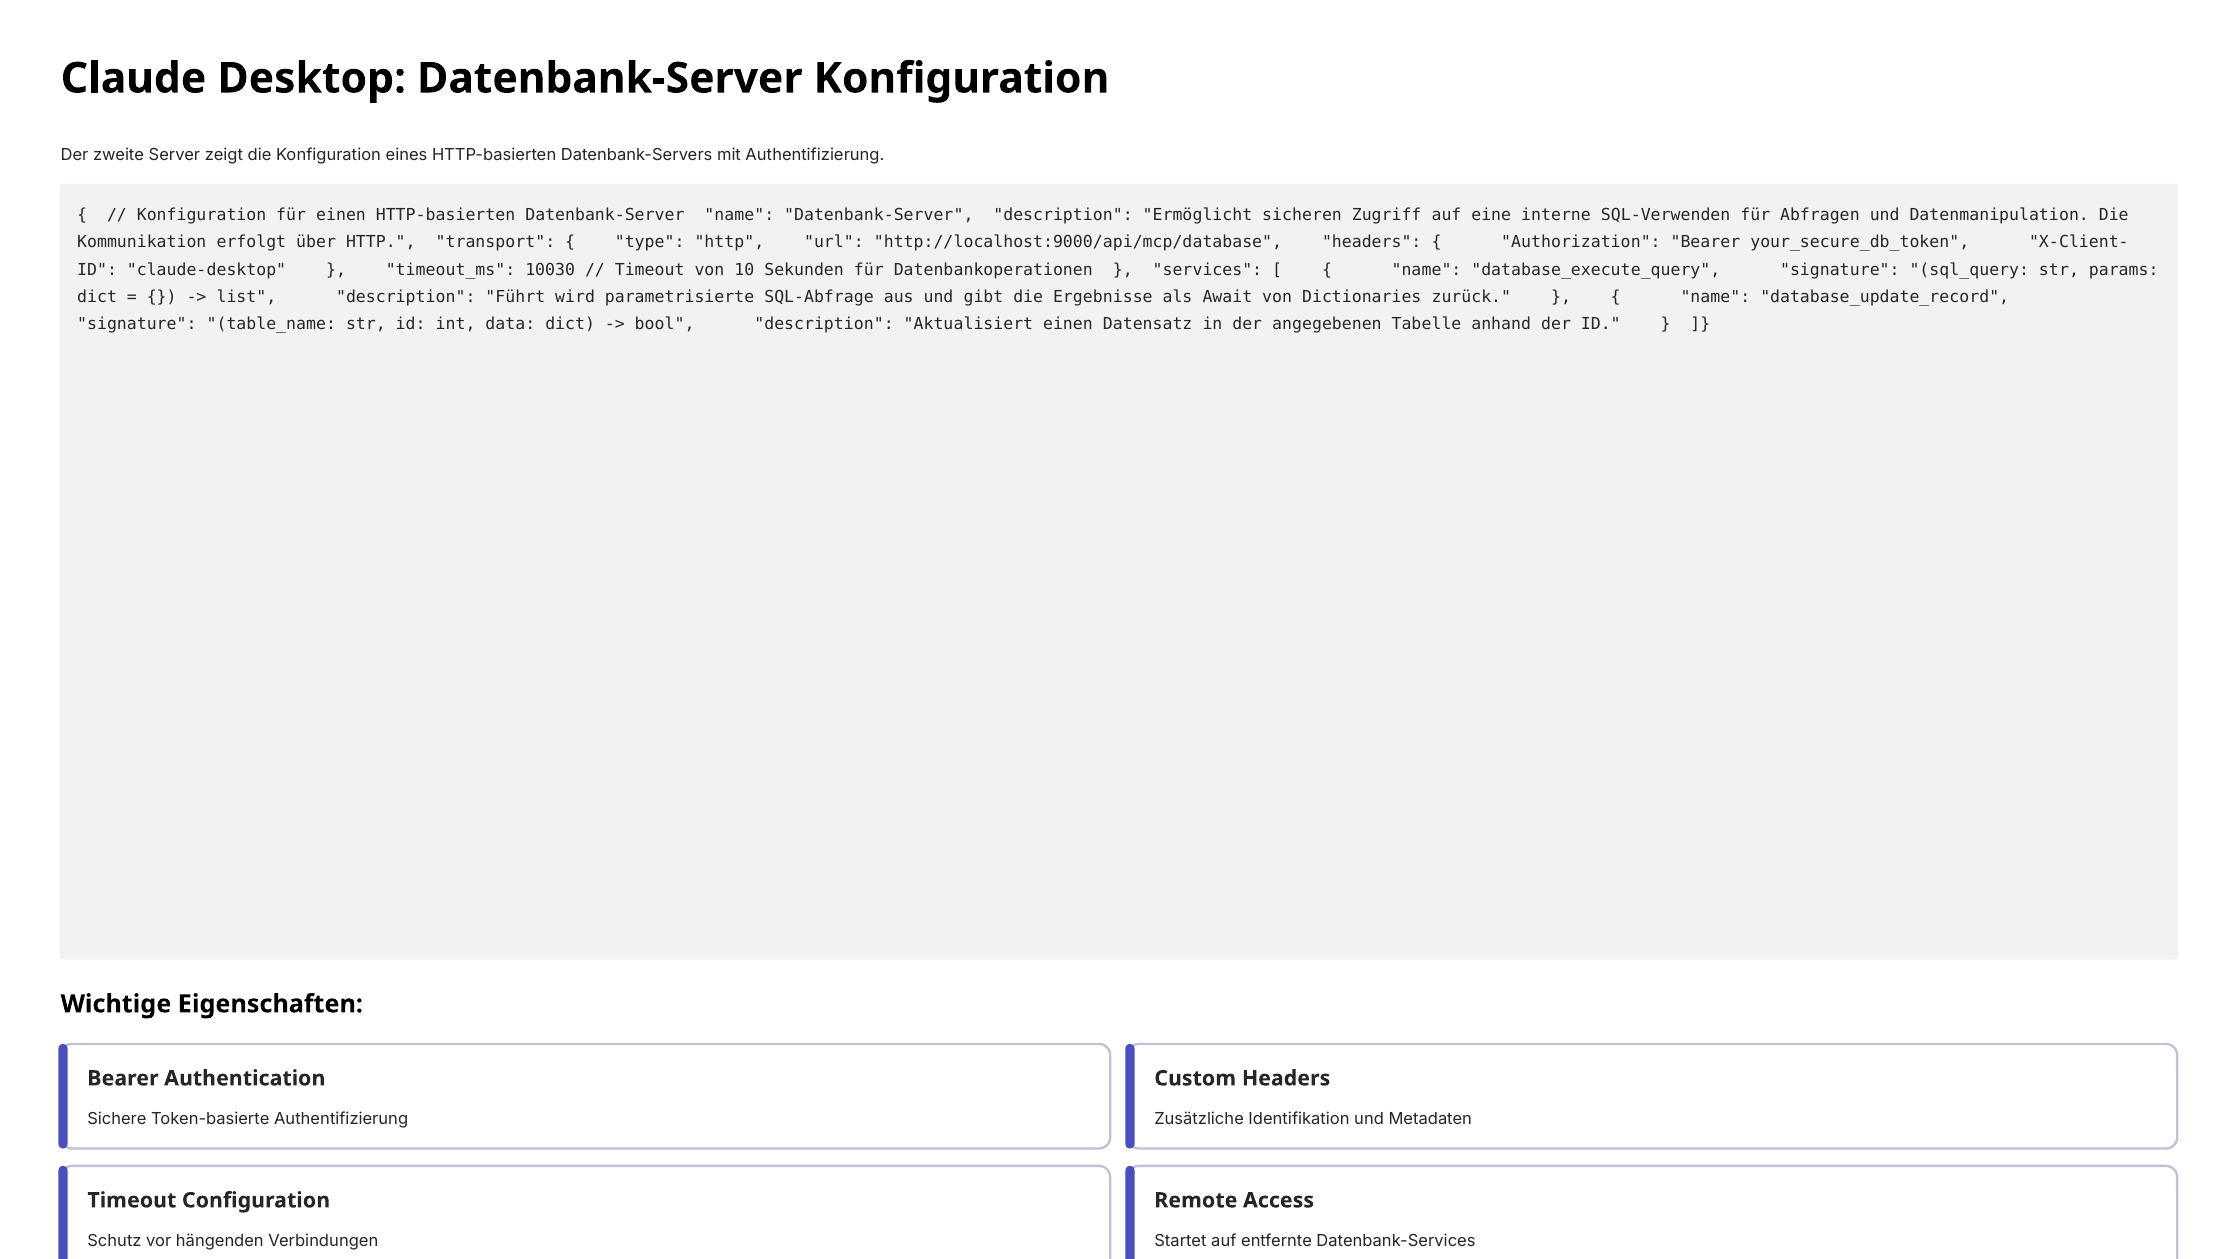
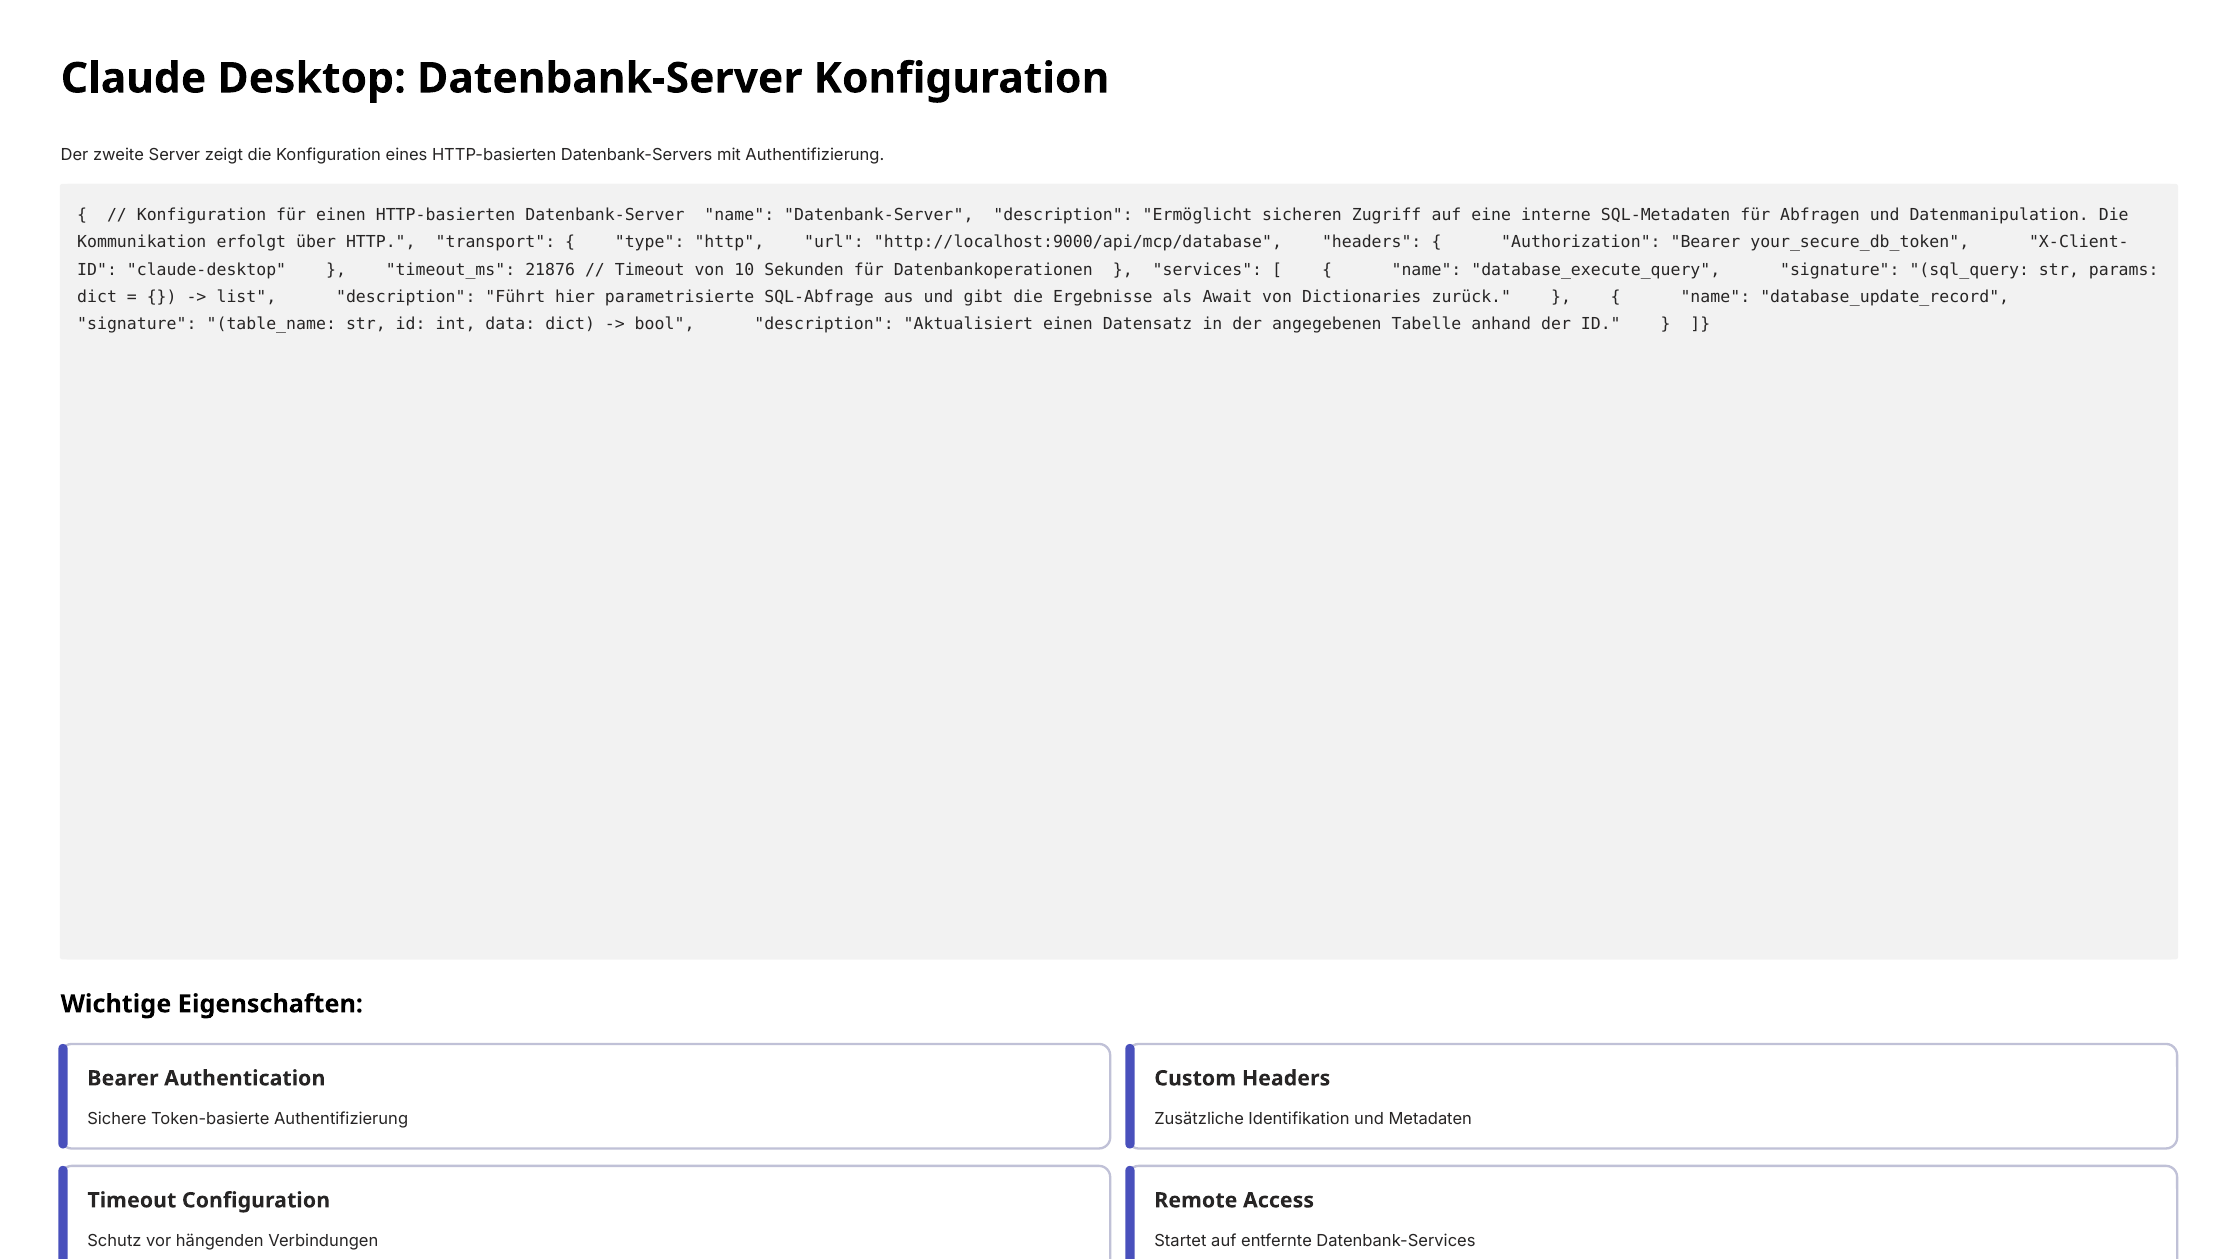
SQL-Verwenden: SQL-Verwenden -> SQL-Metadaten
10030: 10030 -> 21876
wird: wird -> hier
